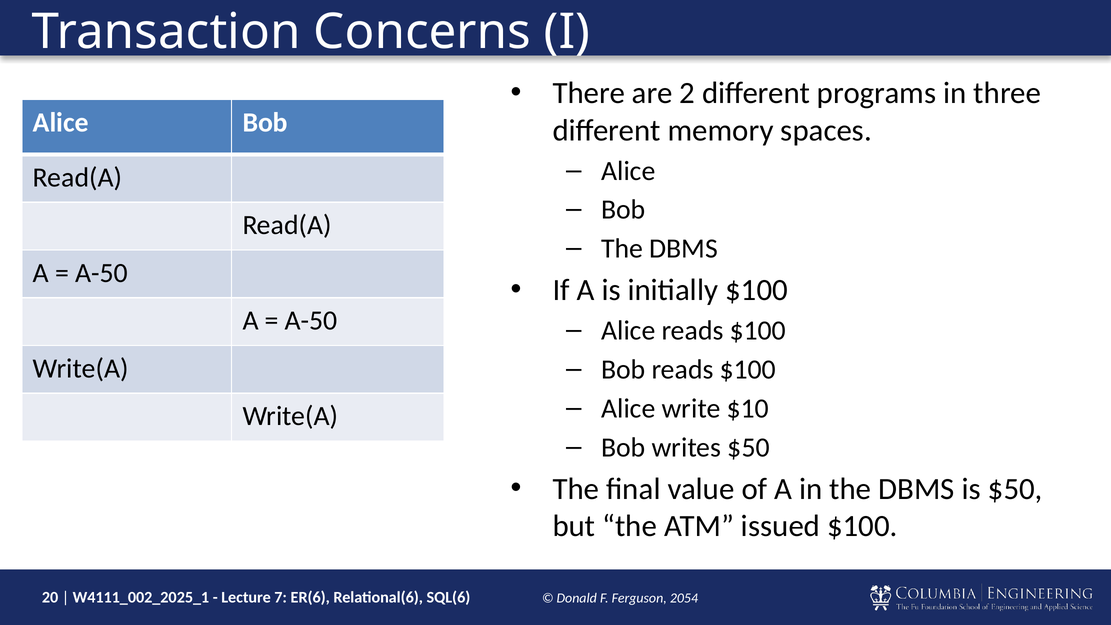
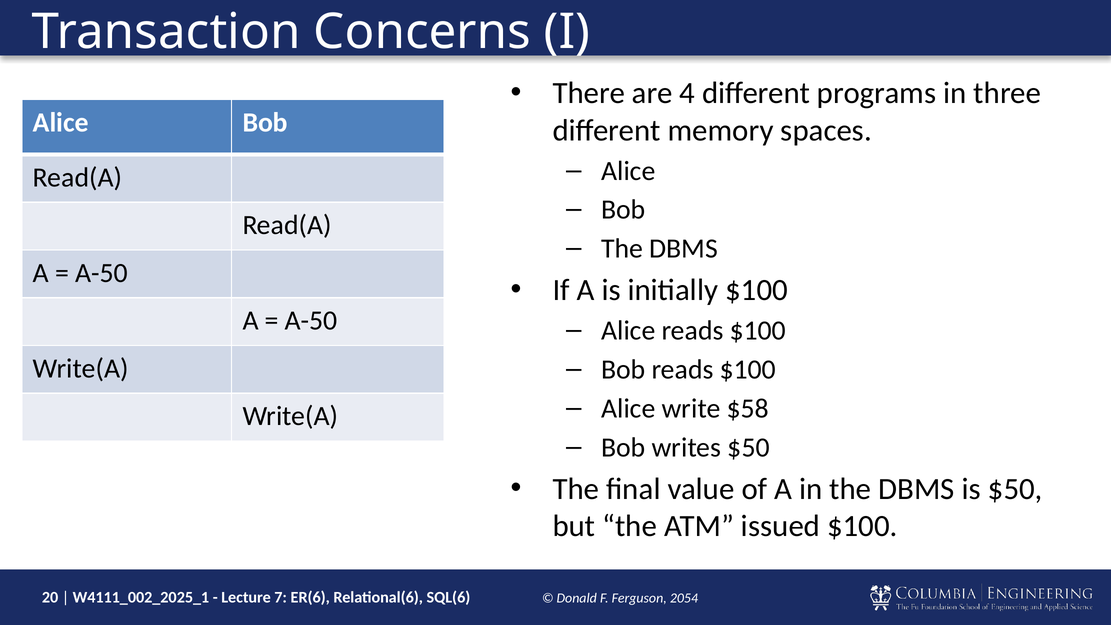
2: 2 -> 4
$10: $10 -> $58
